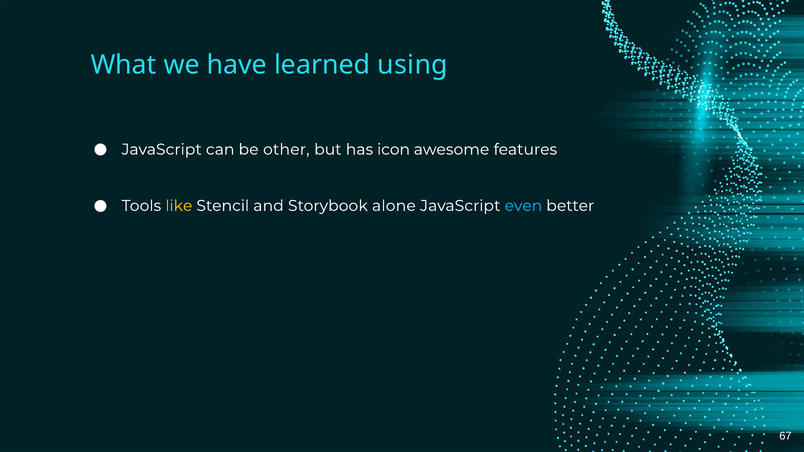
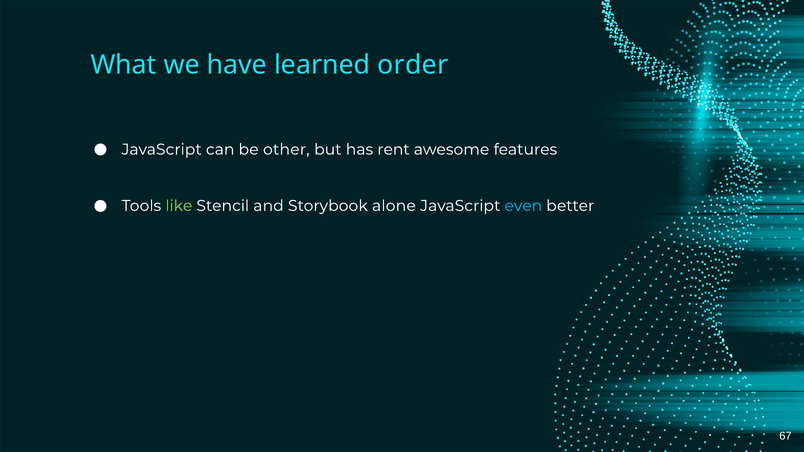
using: using -> order
icon: icon -> rent
like colour: yellow -> light green
